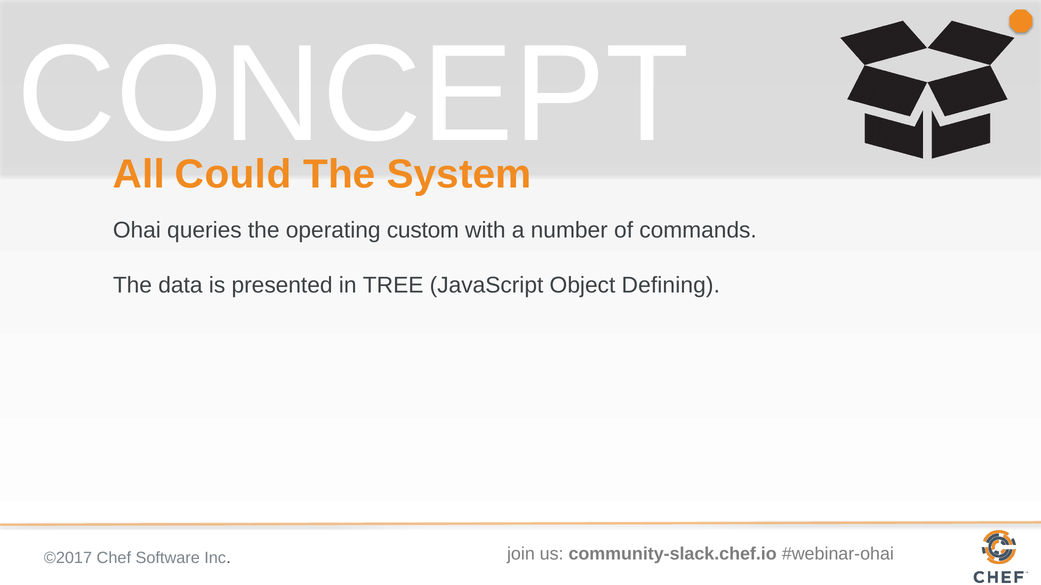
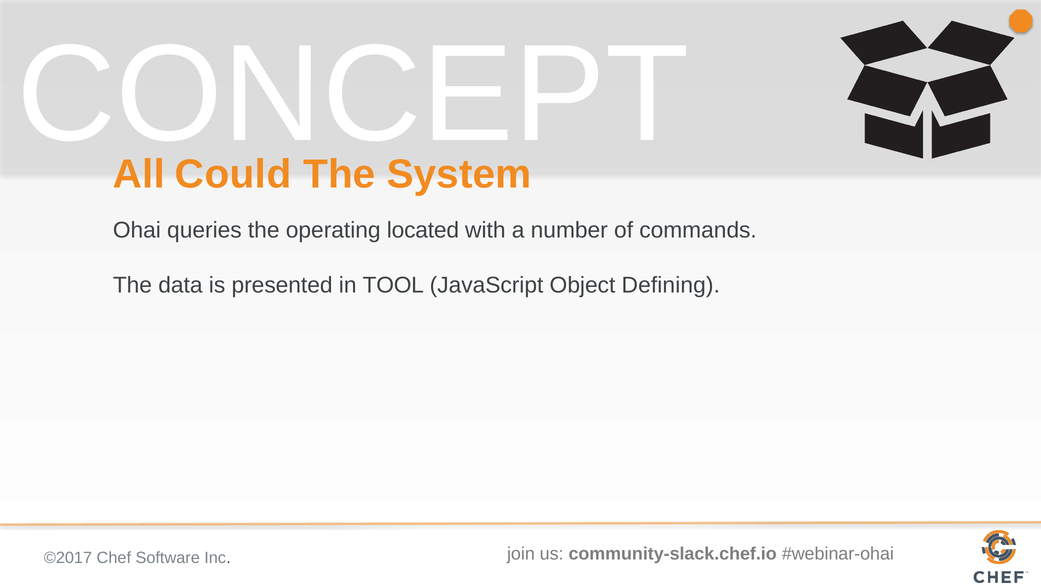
custom: custom -> located
TREE: TREE -> TOOL
